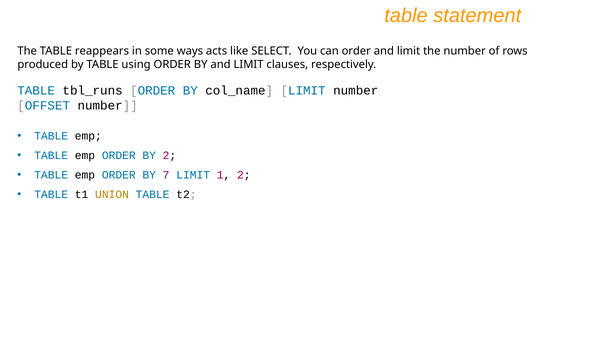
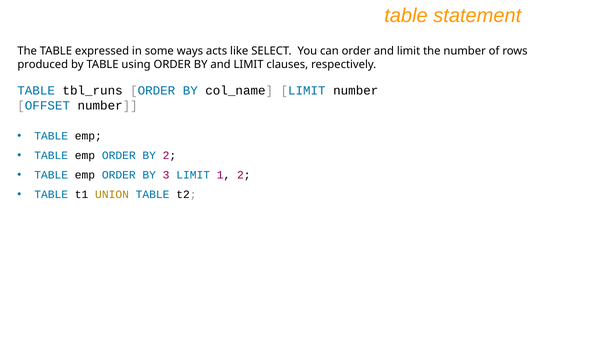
reappears: reappears -> expressed
7: 7 -> 3
